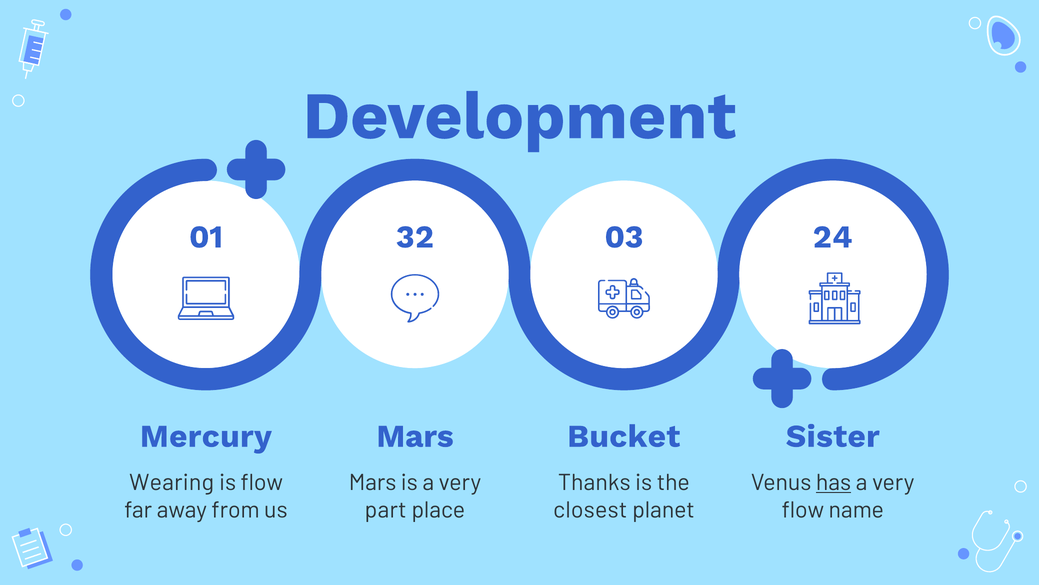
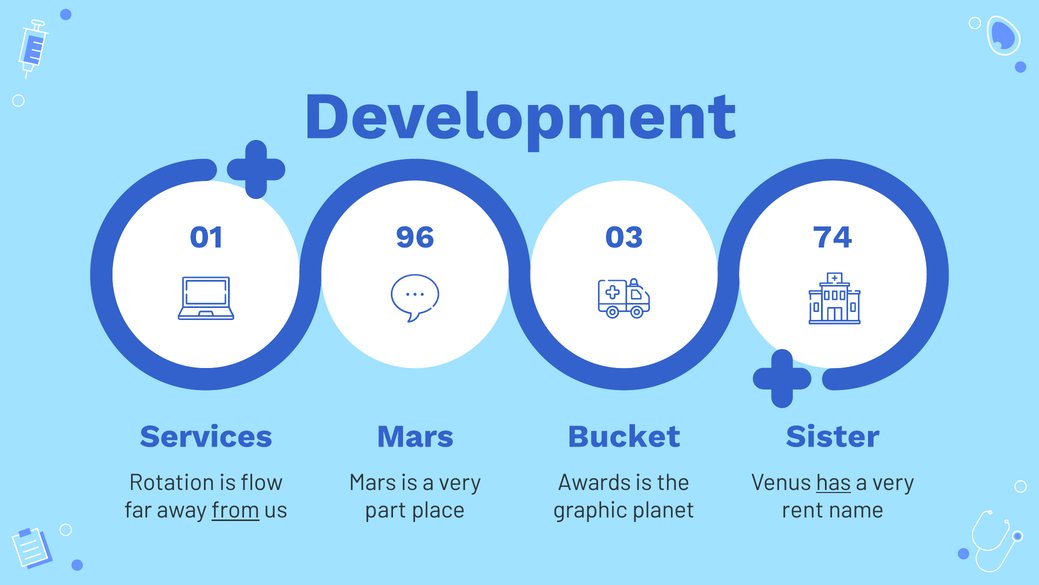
32: 32 -> 96
24: 24 -> 74
Mercury: Mercury -> Services
Wearing: Wearing -> Rotation
Thanks: Thanks -> Awards
from underline: none -> present
closest: closest -> graphic
flow at (803, 510): flow -> rent
